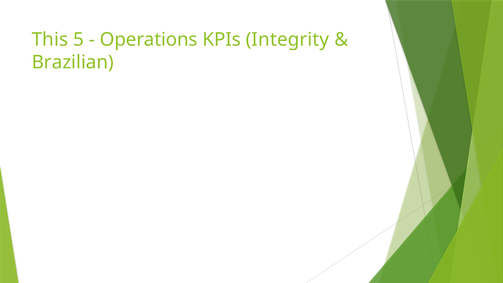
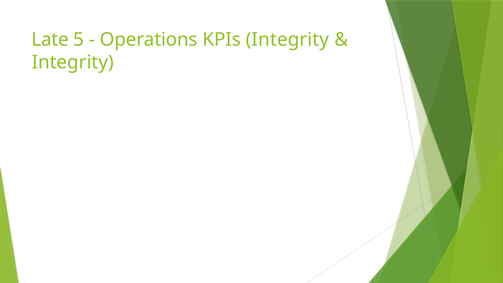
This: This -> Late
Brazilian at (73, 62): Brazilian -> Integrity
